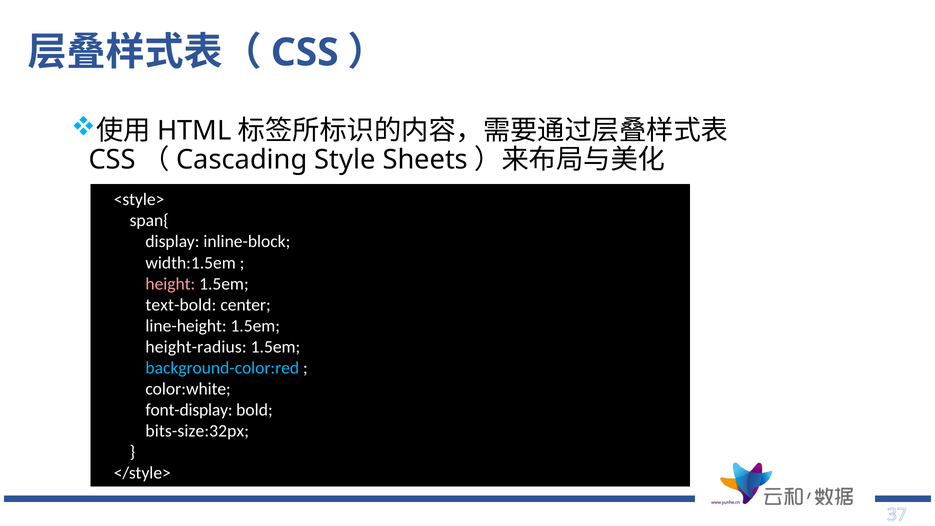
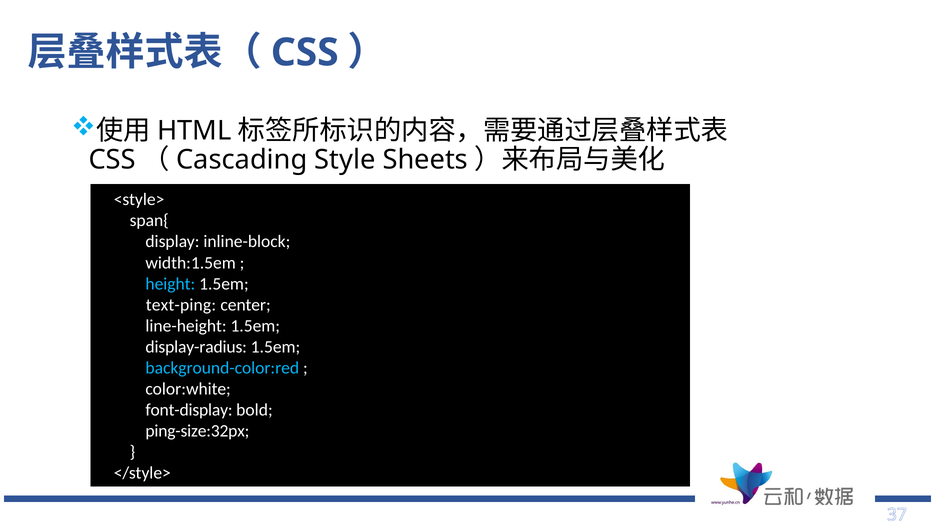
height colour: pink -> light blue
text-bold: text-bold -> text-ping
height-radius: height-radius -> display-radius
bits-size:32px: bits-size:32px -> ping-size:32px
